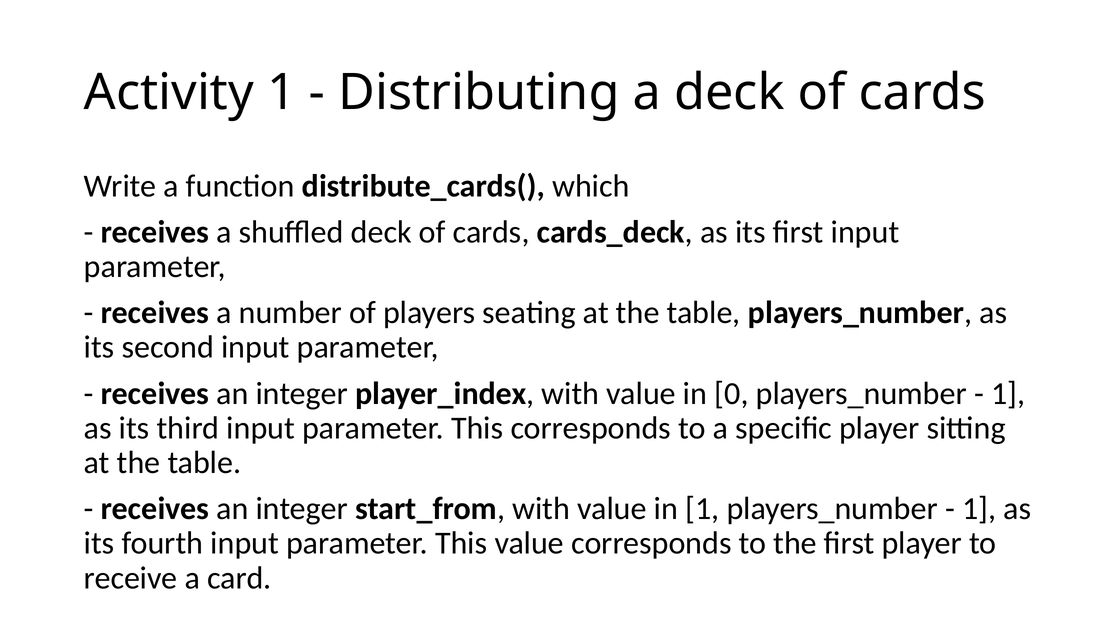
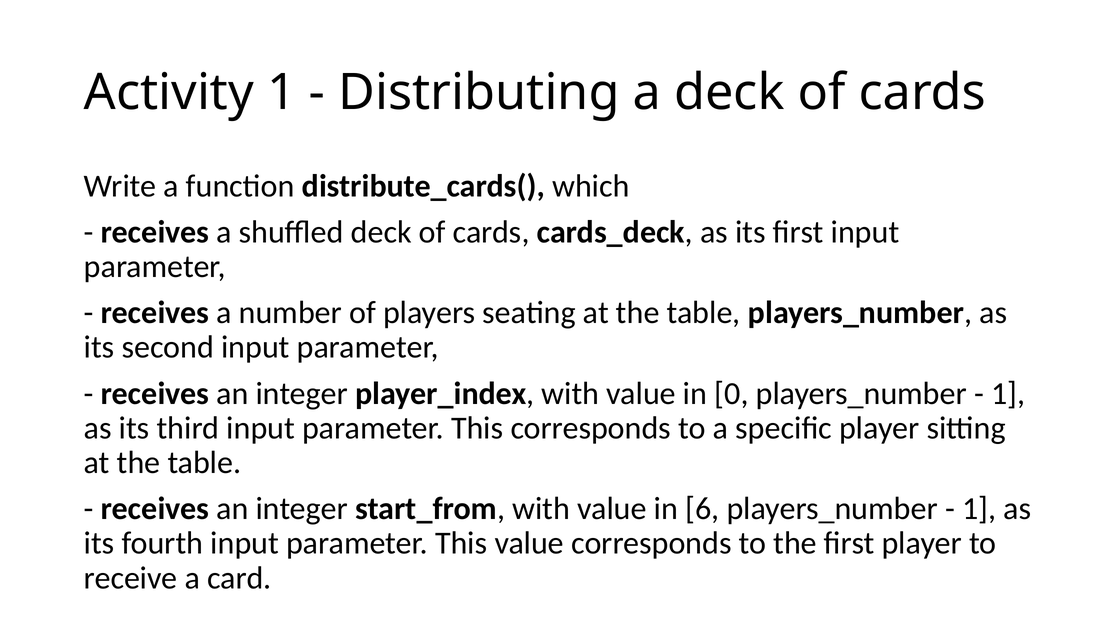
in 1: 1 -> 6
